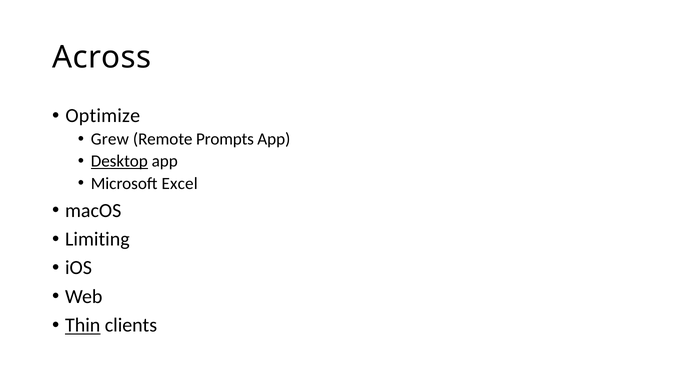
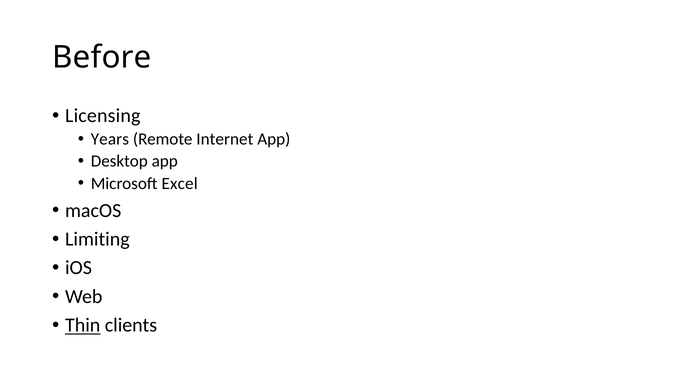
Across: Across -> Before
Optimize: Optimize -> Licensing
Grew: Grew -> Years
Prompts: Prompts -> Internet
Desktop underline: present -> none
